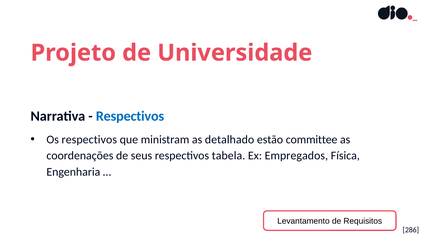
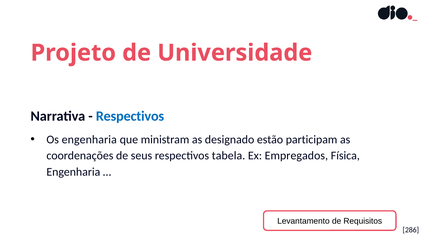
Os respectivos: respectivos -> engenharia
detalhado: detalhado -> designado
committee: committee -> participam
